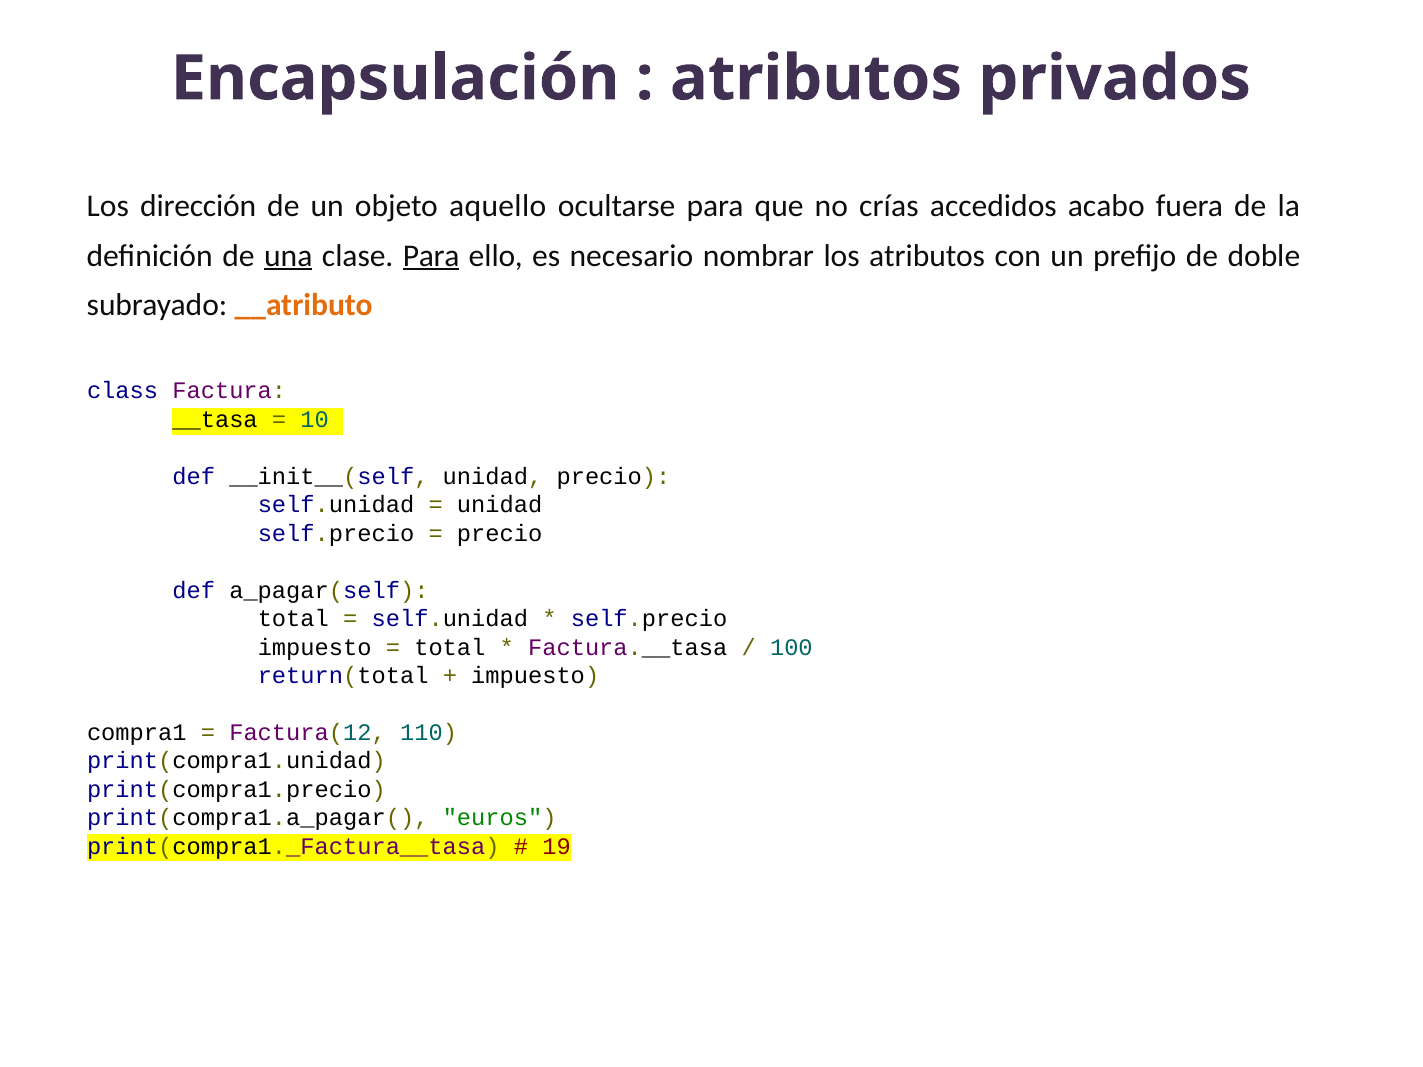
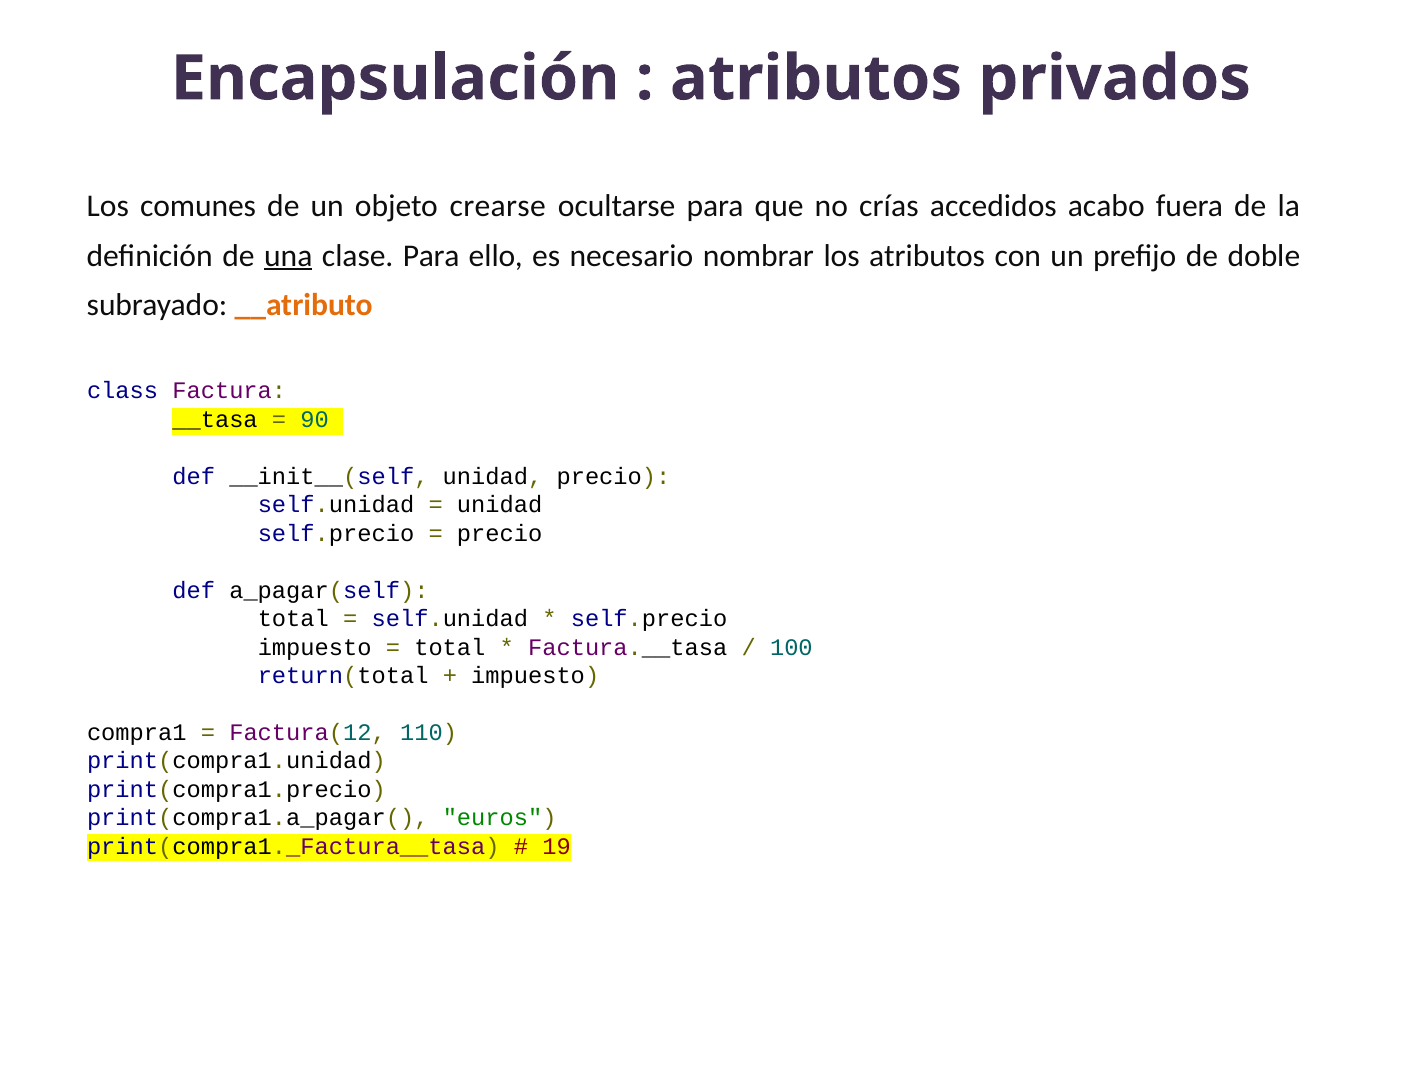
dirección: dirección -> comunes
aquello: aquello -> crearse
Para at (431, 256) underline: present -> none
10: 10 -> 90
